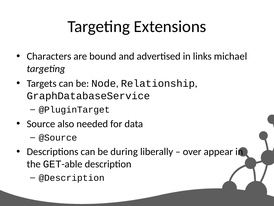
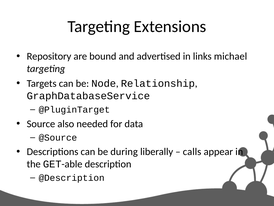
Characters: Characters -> Repository
over: over -> calls
